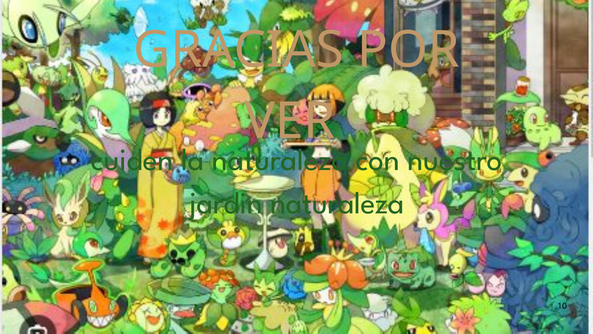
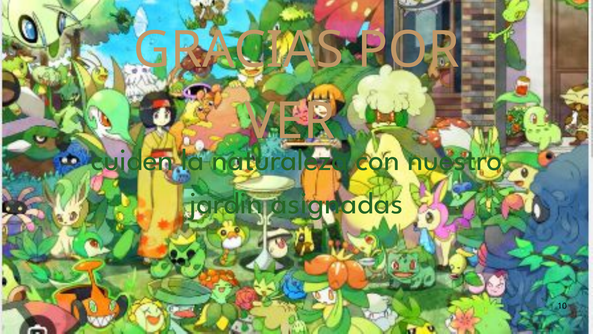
jardin naturaleza: naturaleza -> asignadas
